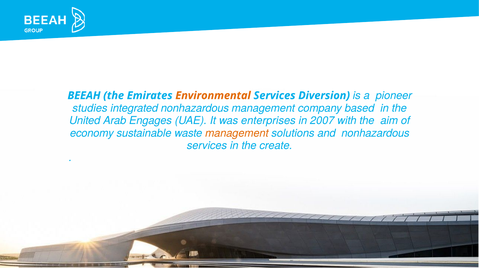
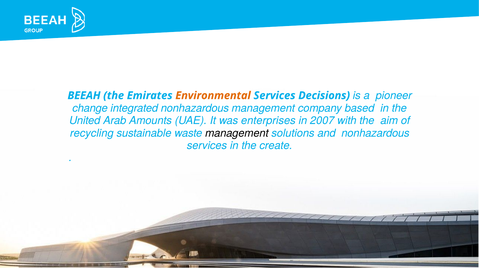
Diversion: Diversion -> Decisions
studies: studies -> change
Engages: Engages -> Amounts
economy: economy -> recycling
management at (237, 133) colour: orange -> black
